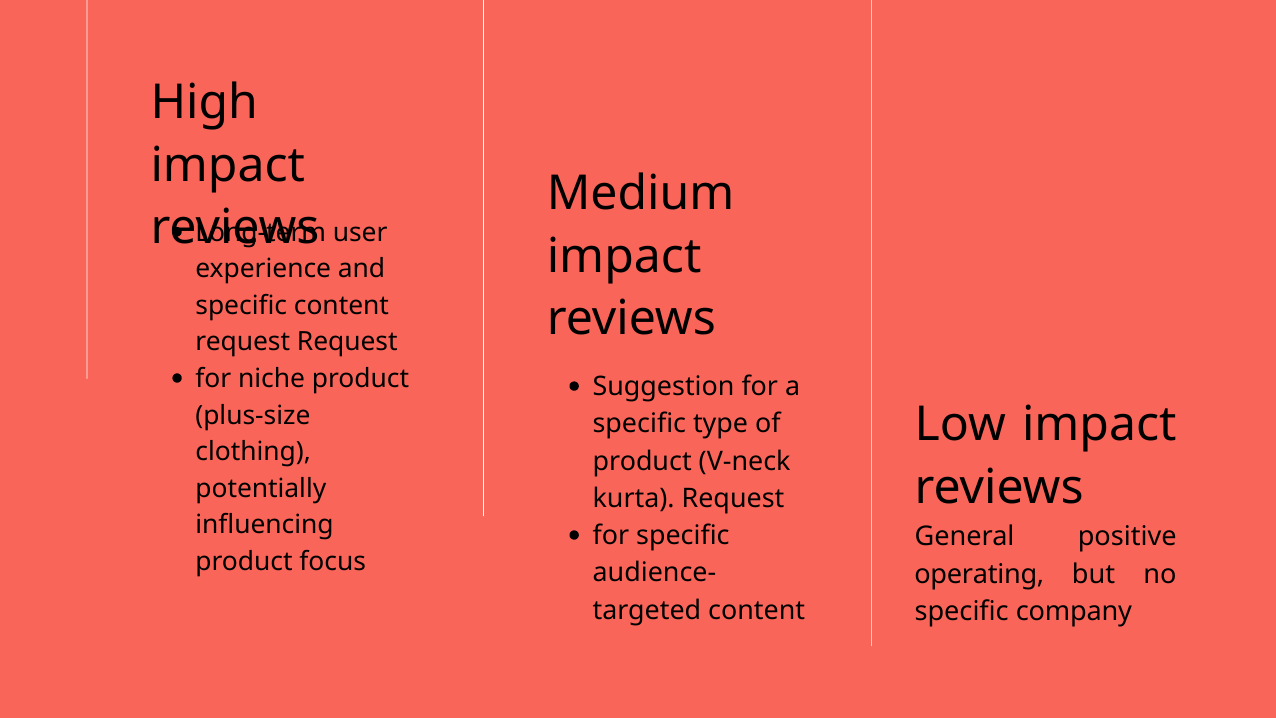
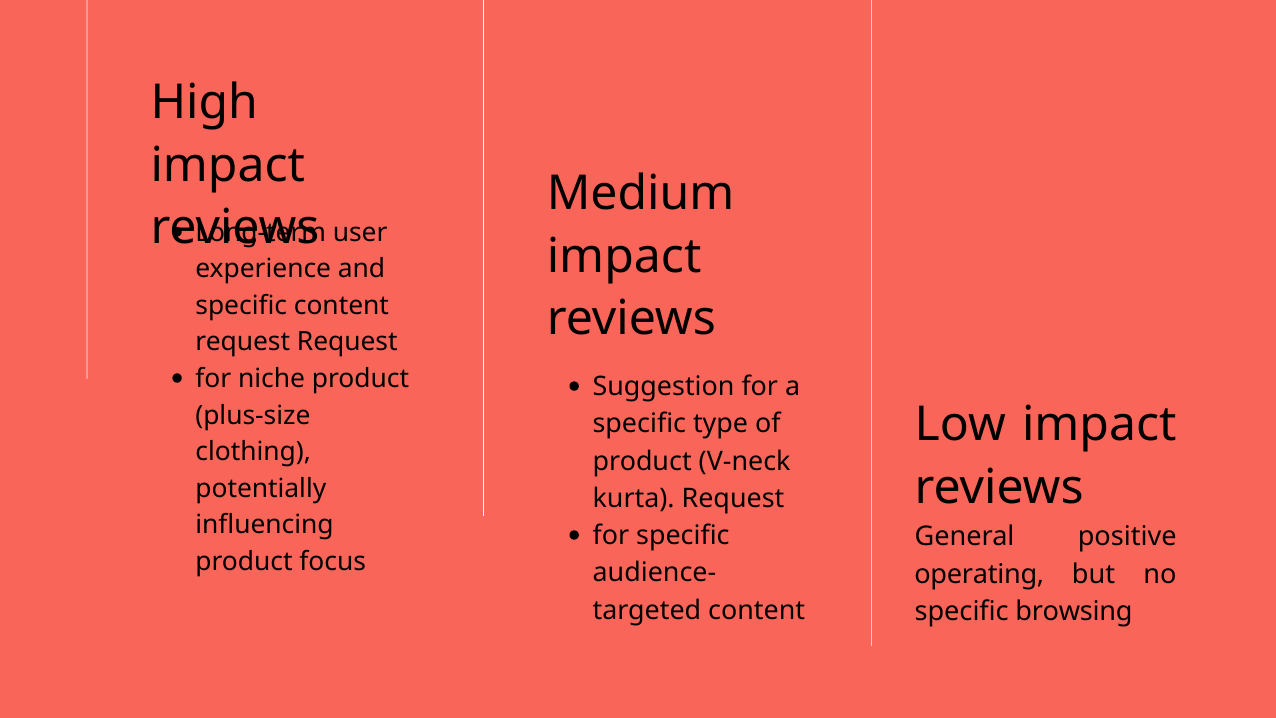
company: company -> browsing
